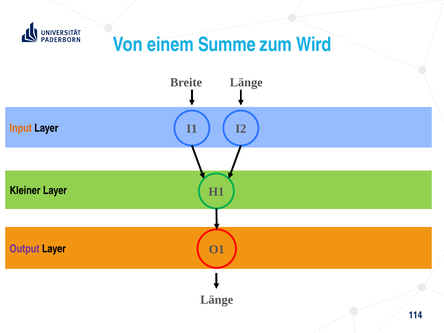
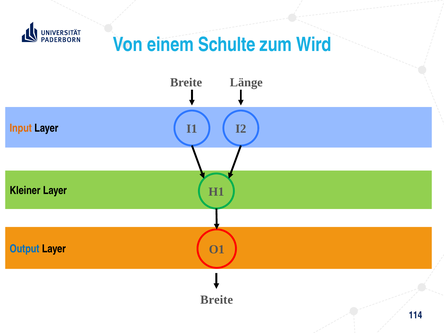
Summe: Summe -> Schulte
Output colour: purple -> blue
Länge at (217, 300): Länge -> Breite
